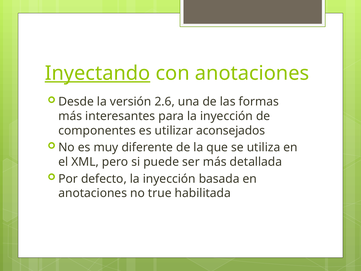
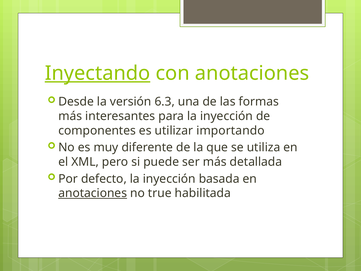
2.6: 2.6 -> 6.3
aconsejados: aconsejados -> importando
anotaciones at (93, 193) underline: none -> present
